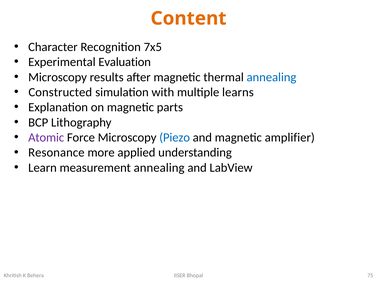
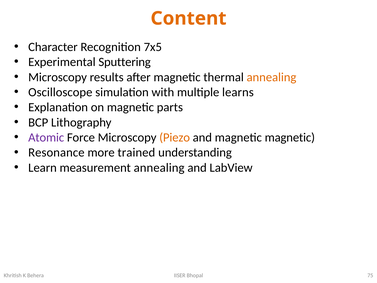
Evaluation: Evaluation -> Sputtering
annealing at (271, 77) colour: blue -> orange
Constructed: Constructed -> Oscilloscope
Piezo colour: blue -> orange
magnetic amplifier: amplifier -> magnetic
applied: applied -> trained
